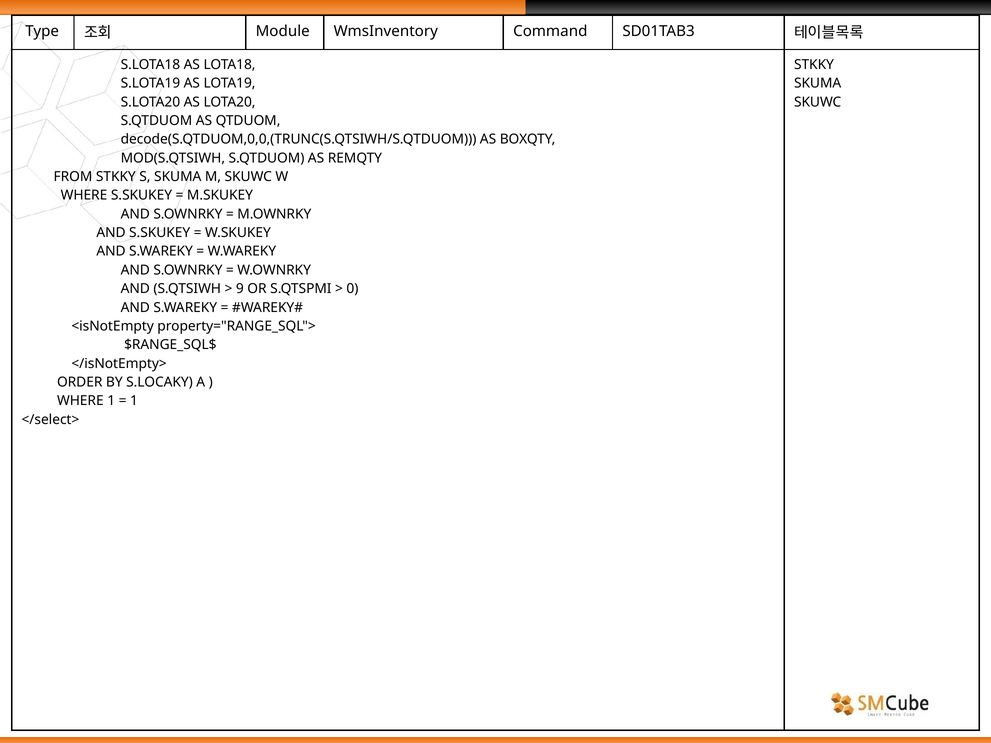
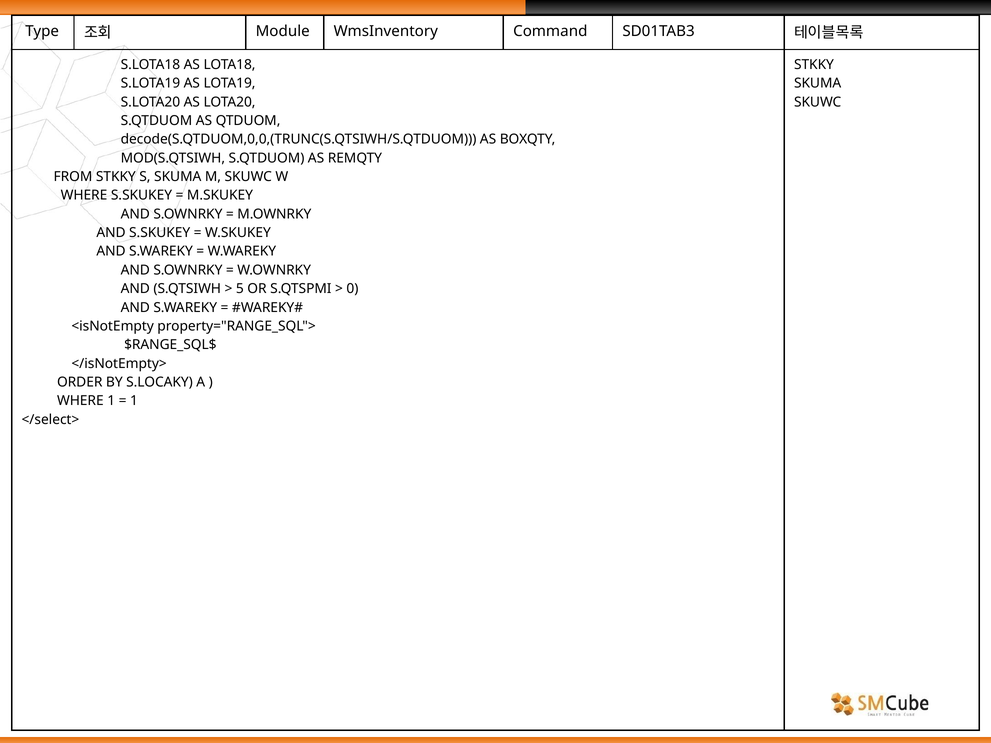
9: 9 -> 5
